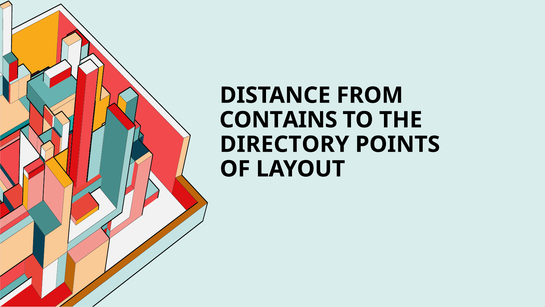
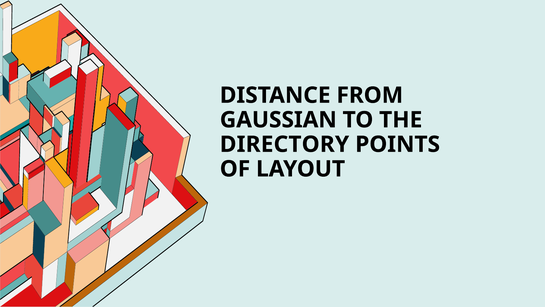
CONTAINS: CONTAINS -> GAUSSIAN
